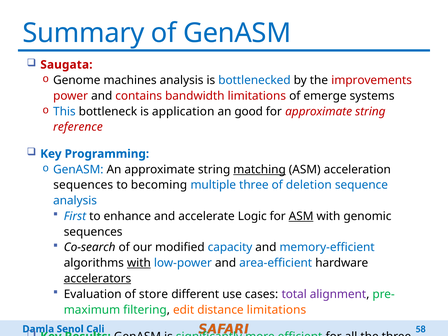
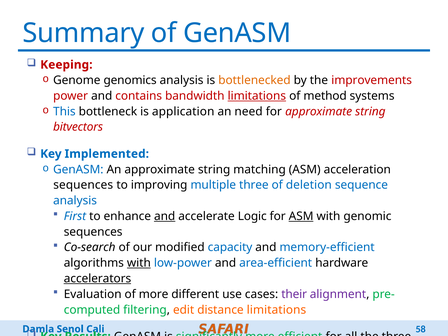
Saugata: Saugata -> Keeping
machines: machines -> genomics
bottlenecked colour: blue -> orange
limitations at (257, 96) underline: none -> present
emerge: emerge -> method
good: good -> need
reference: reference -> bitvectors
Programming: Programming -> Implemented
matching underline: present -> none
becoming: becoming -> improving
and at (165, 216) underline: none -> present
of store: store -> more
total: total -> their
maximum: maximum -> computed
